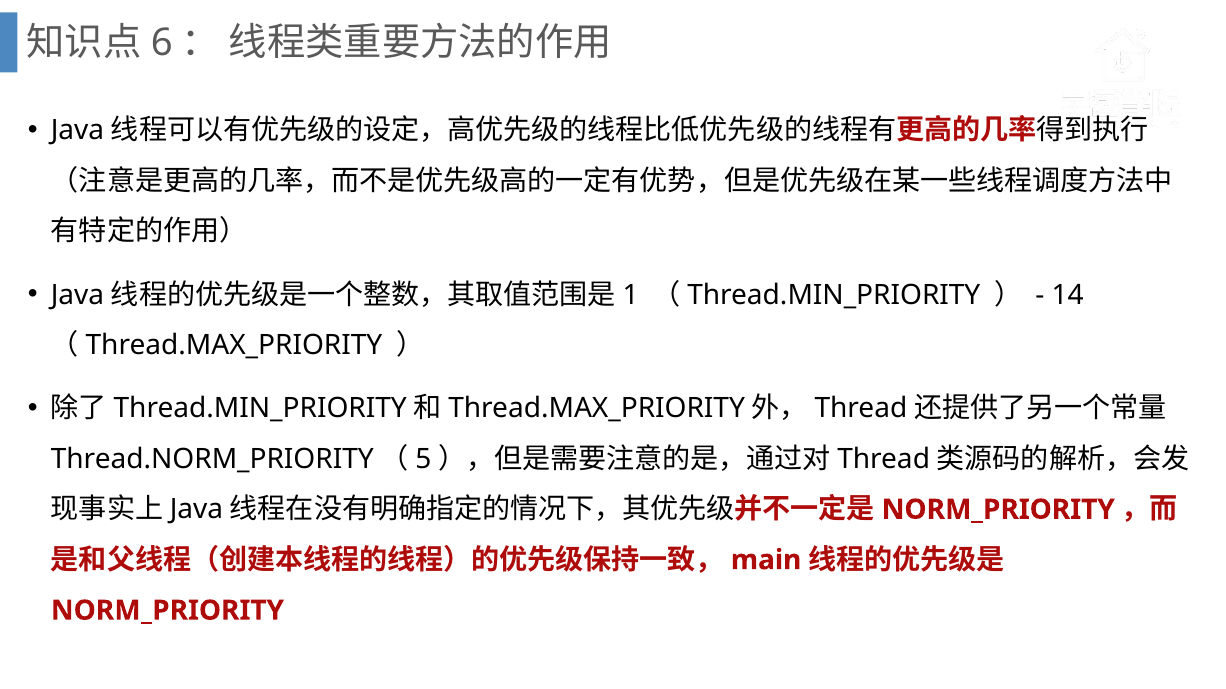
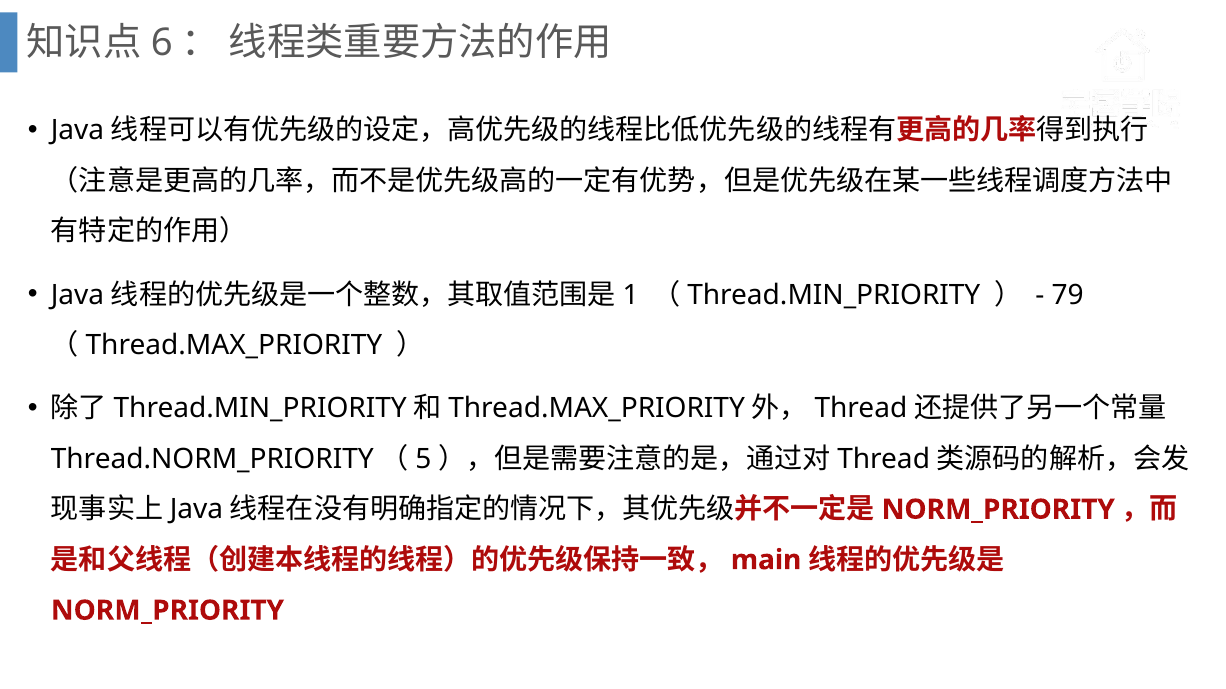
14: 14 -> 79
